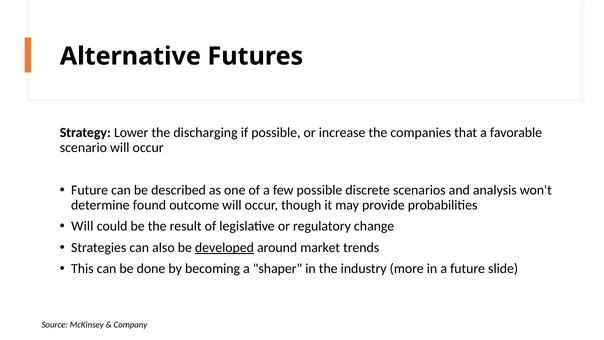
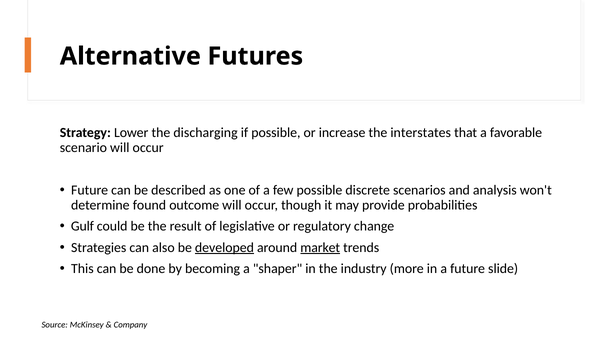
companies: companies -> interstates
Will at (82, 226): Will -> Gulf
market underline: none -> present
